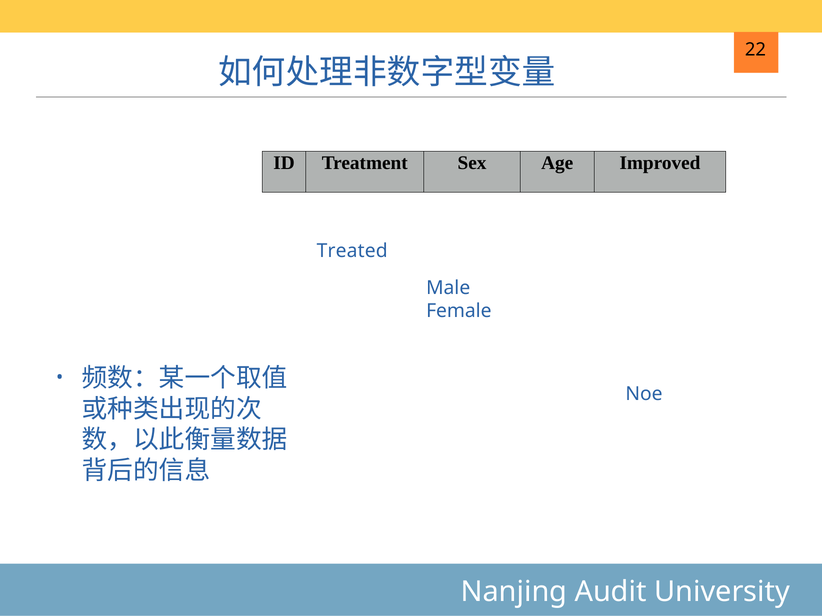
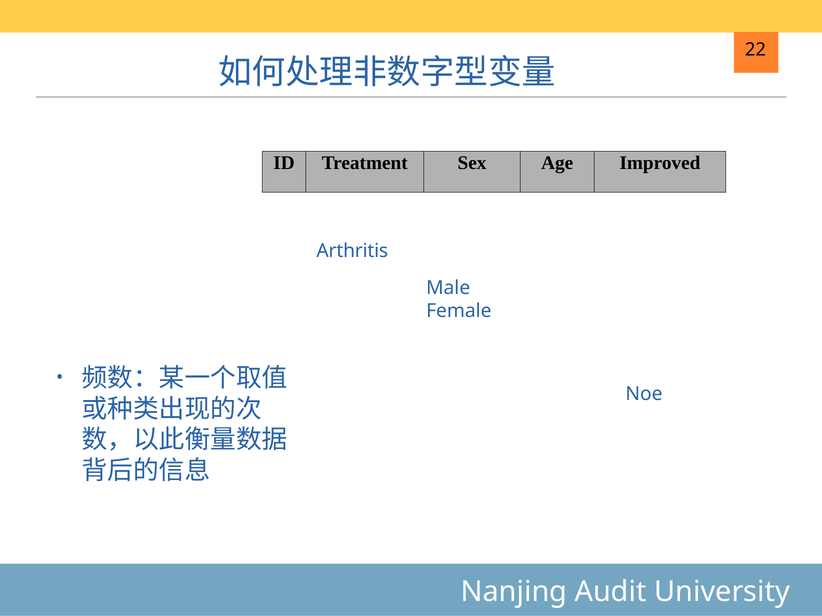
Treated at (352, 251): Treated -> Arthritis
